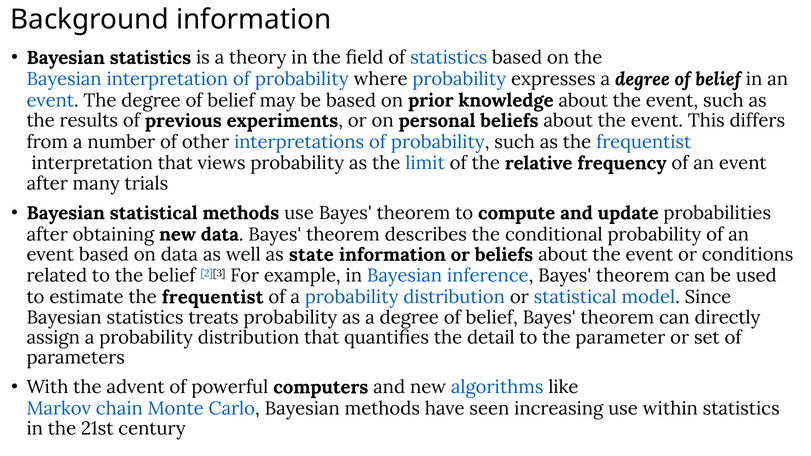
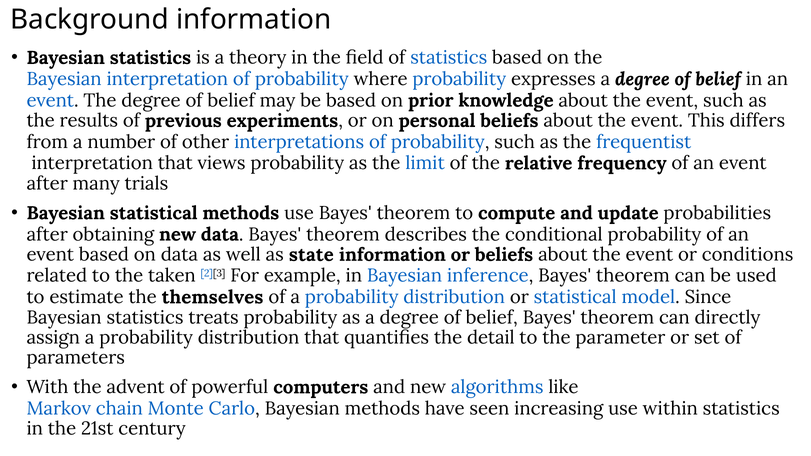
the belief: belief -> taken
estimate the frequentist: frequentist -> themselves
